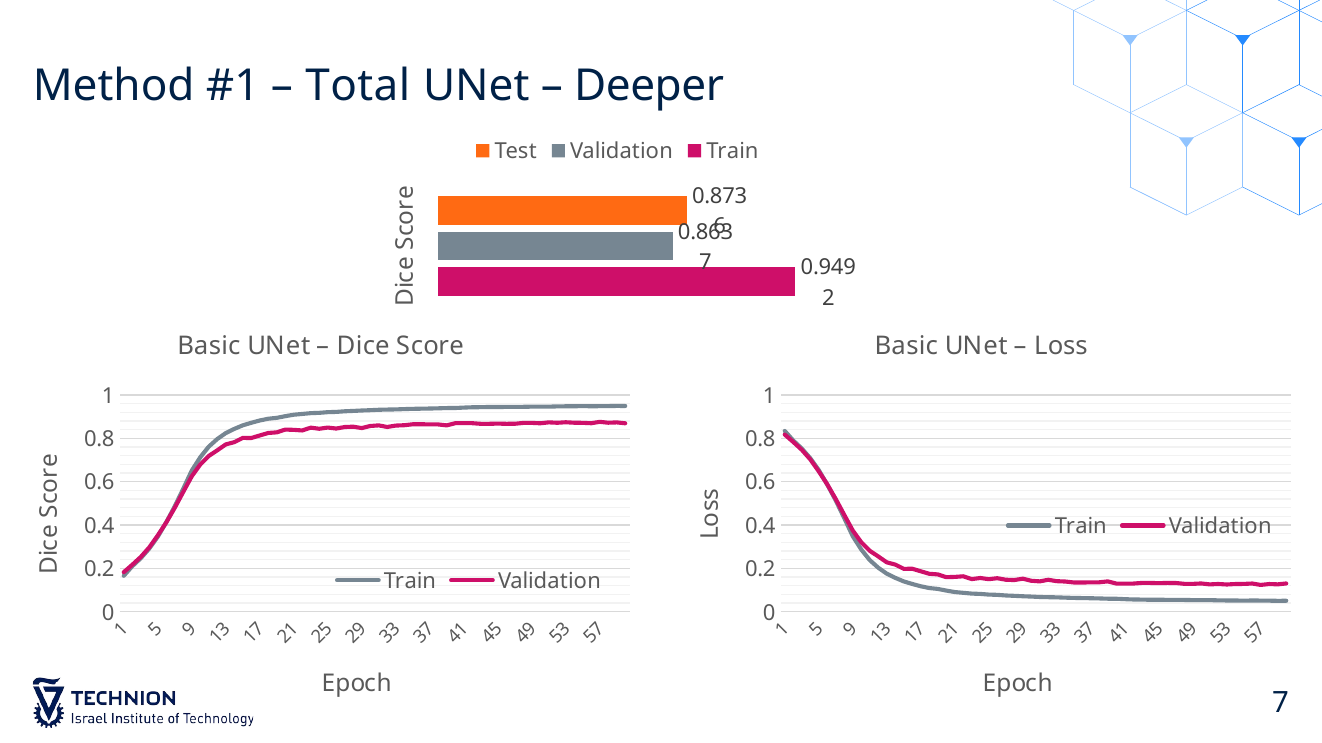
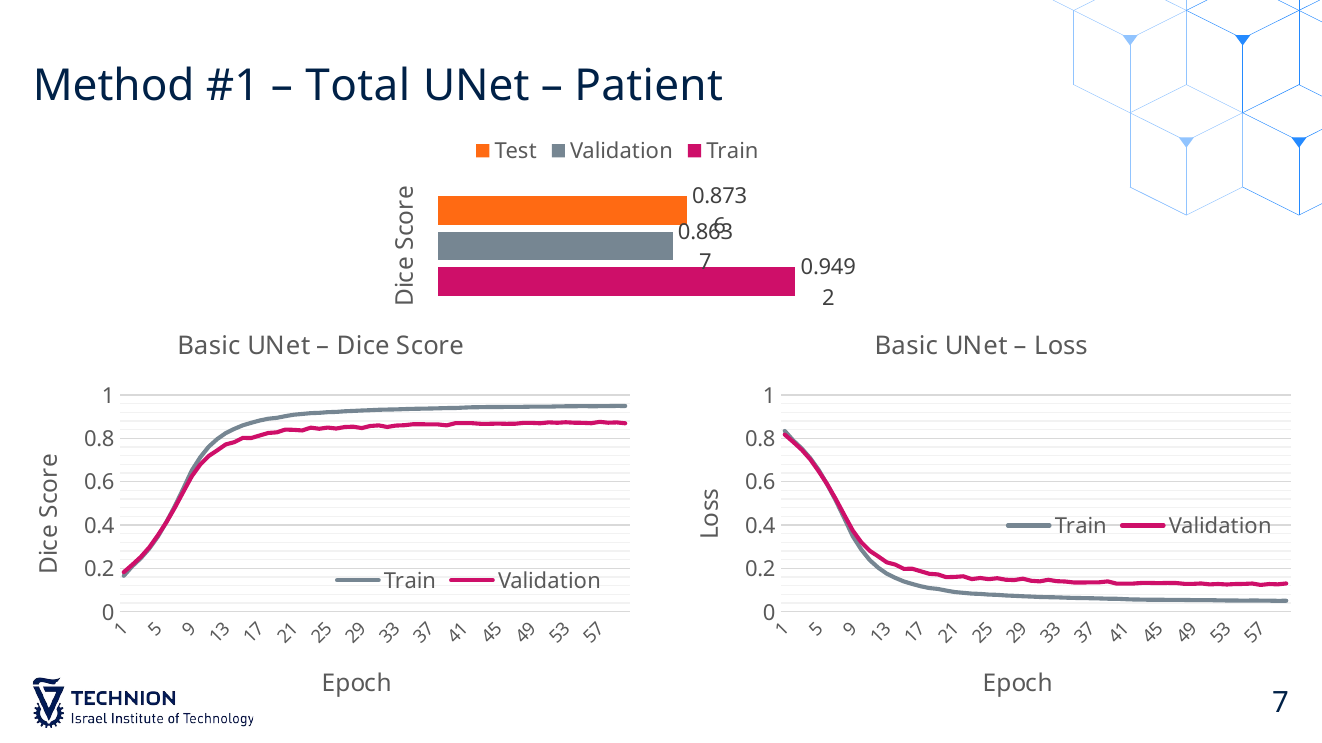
Deeper: Deeper -> Patient
